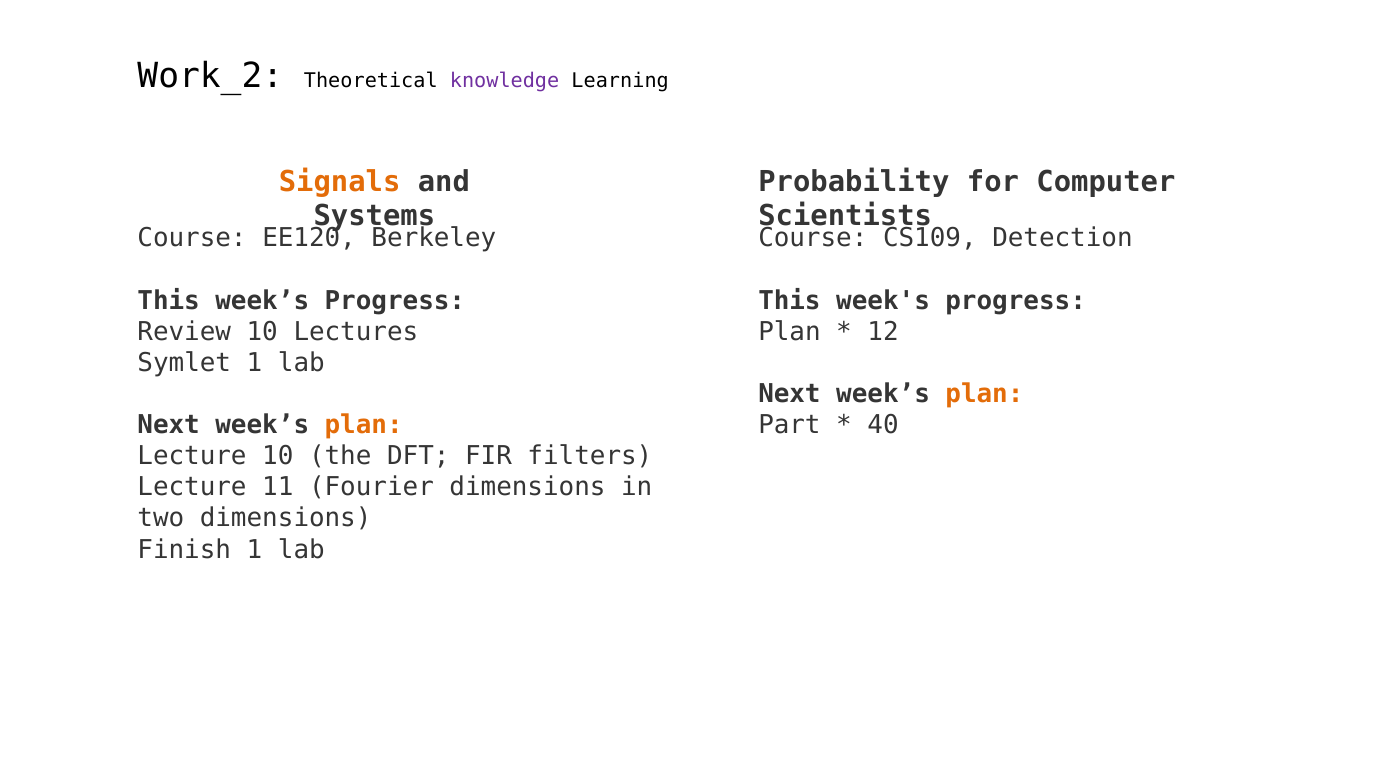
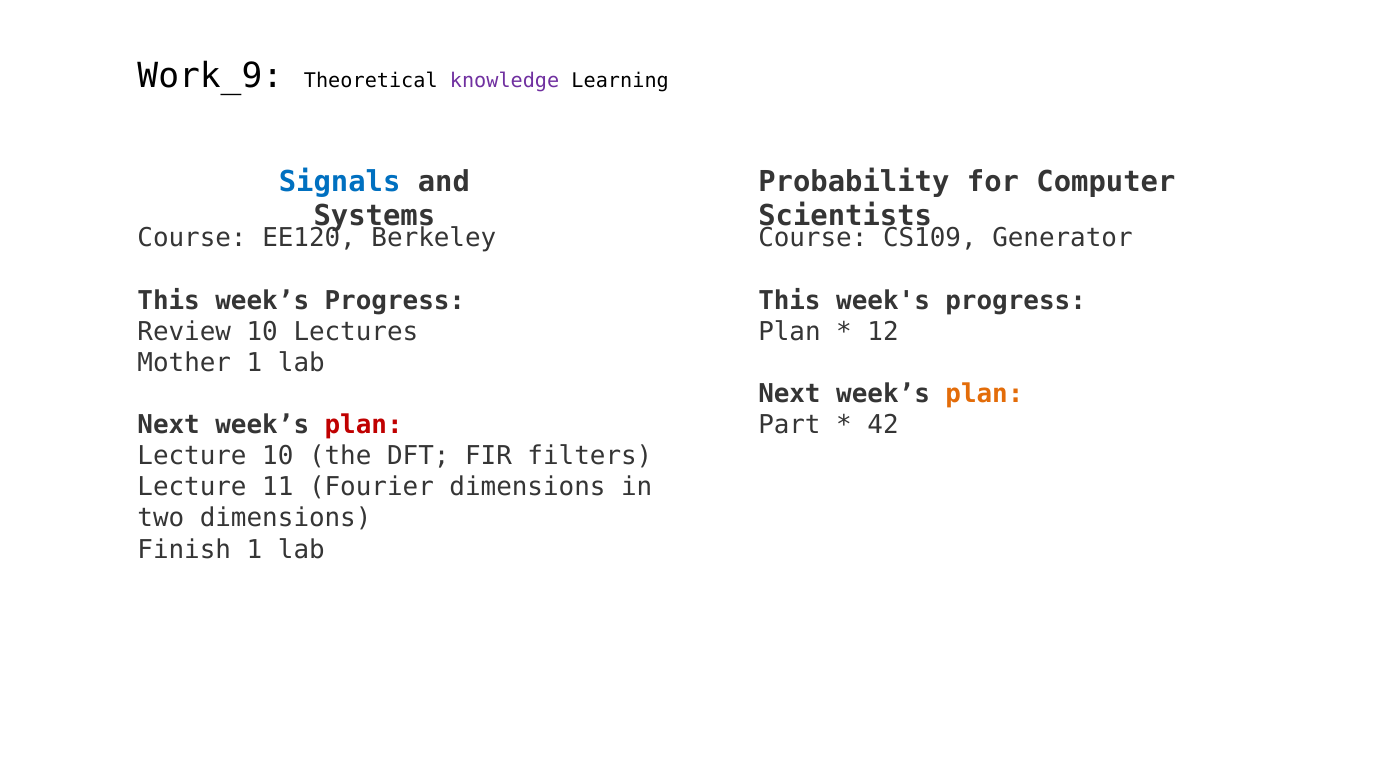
Work_2: Work_2 -> Work_9
Signals colour: orange -> blue
Detection: Detection -> Generator
Symlet: Symlet -> Mother
plan at (364, 425) colour: orange -> red
40: 40 -> 42
